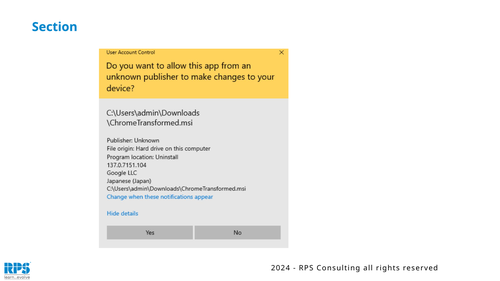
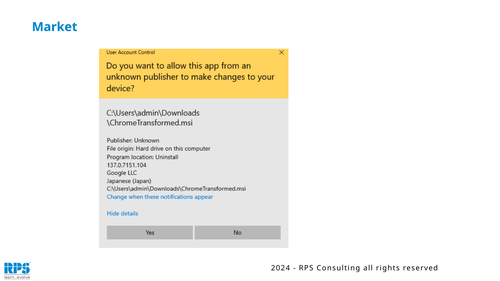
Section: Section -> Market
